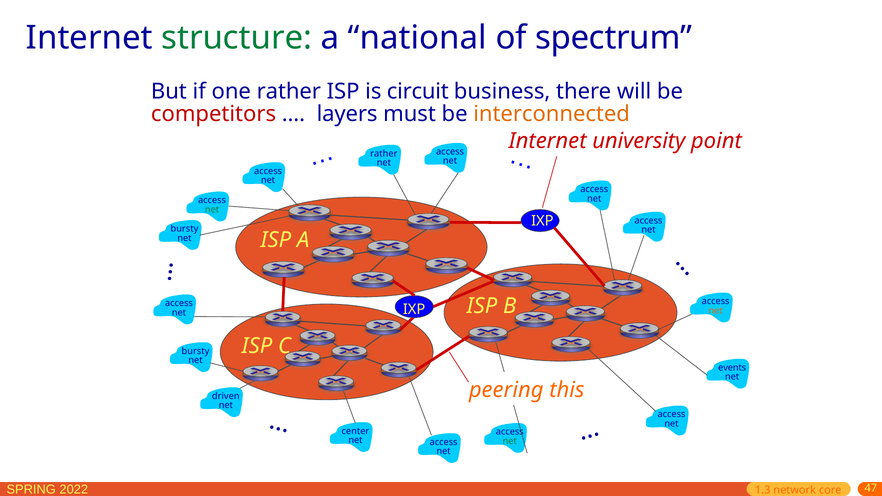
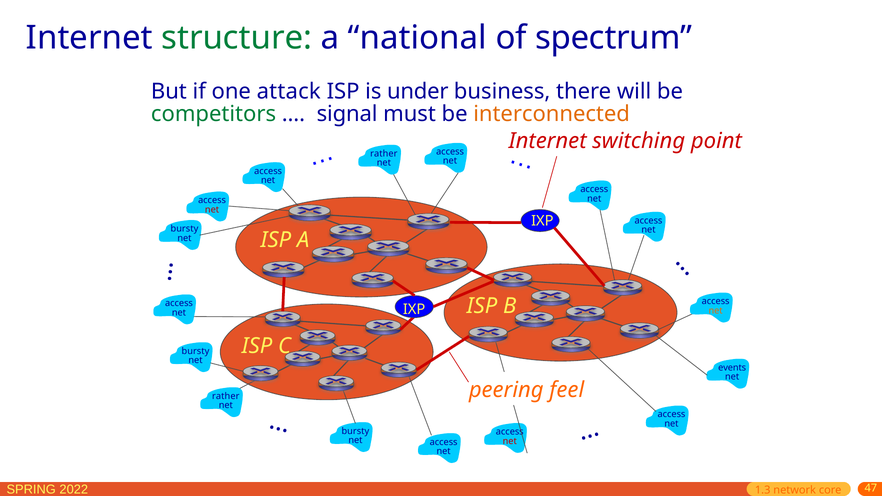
one rather: rather -> attack
circuit: circuit -> under
competitors colour: red -> green
layers: layers -> signal
university: university -> switching
net at (212, 210) colour: green -> red
this: this -> feel
driven at (226, 396): driven -> rather
center at (355, 431): center -> bursty
net at (510, 441) colour: green -> red
